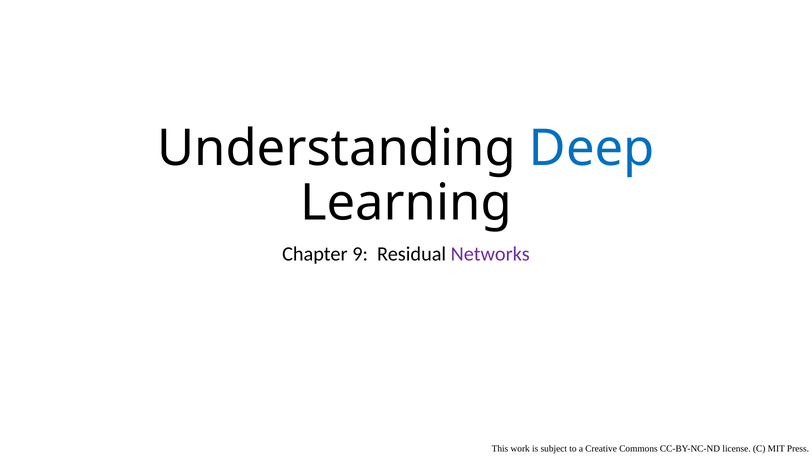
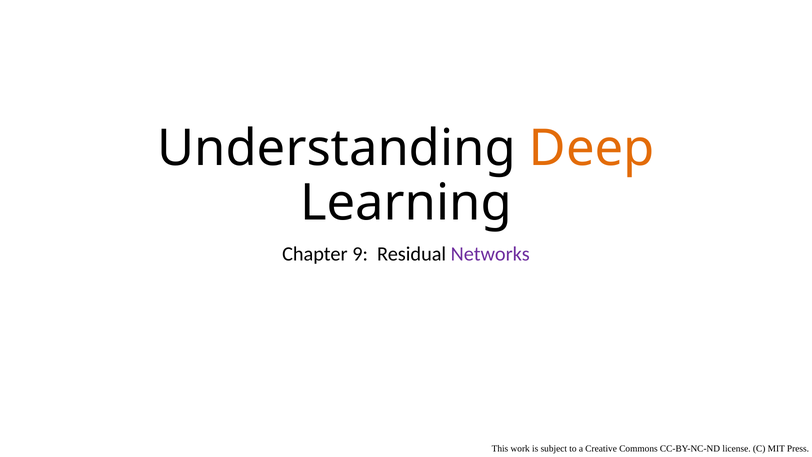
Deep colour: blue -> orange
